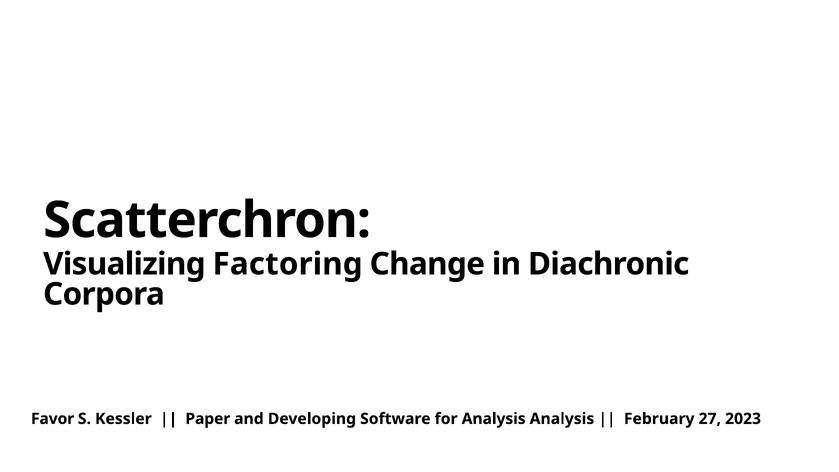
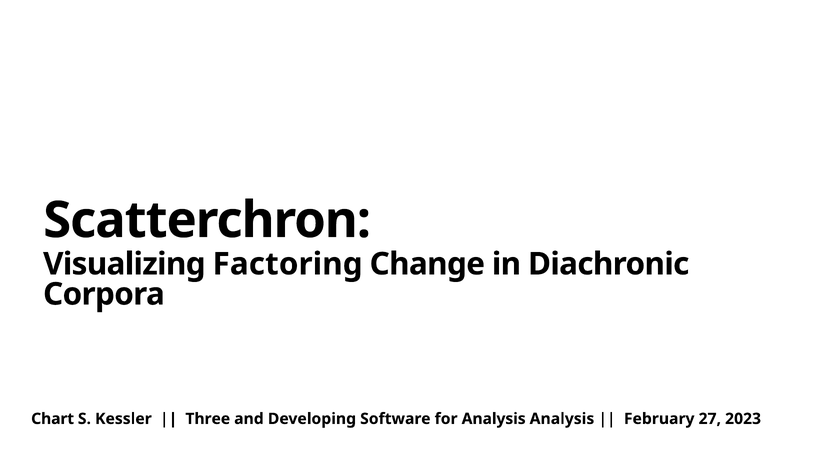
Favor: Favor -> Chart
Paper: Paper -> Three
